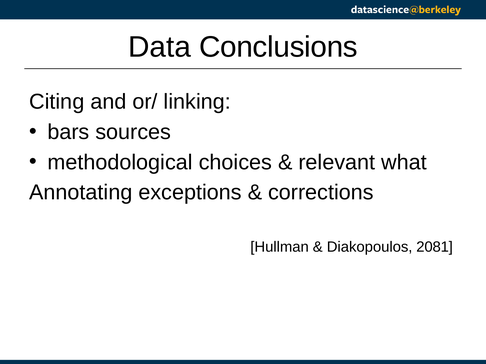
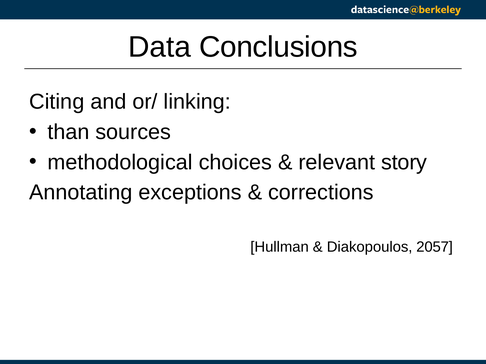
bars: bars -> than
what: what -> story
2081: 2081 -> 2057
